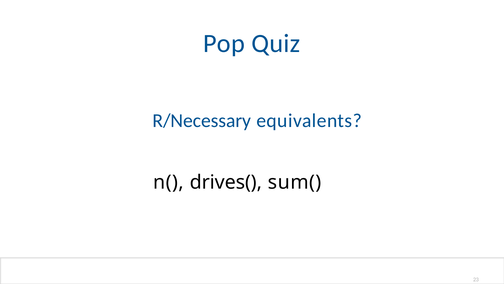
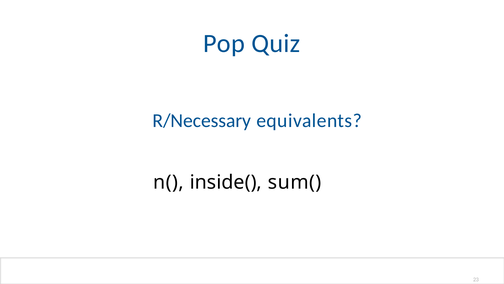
drives(: drives( -> inside(
